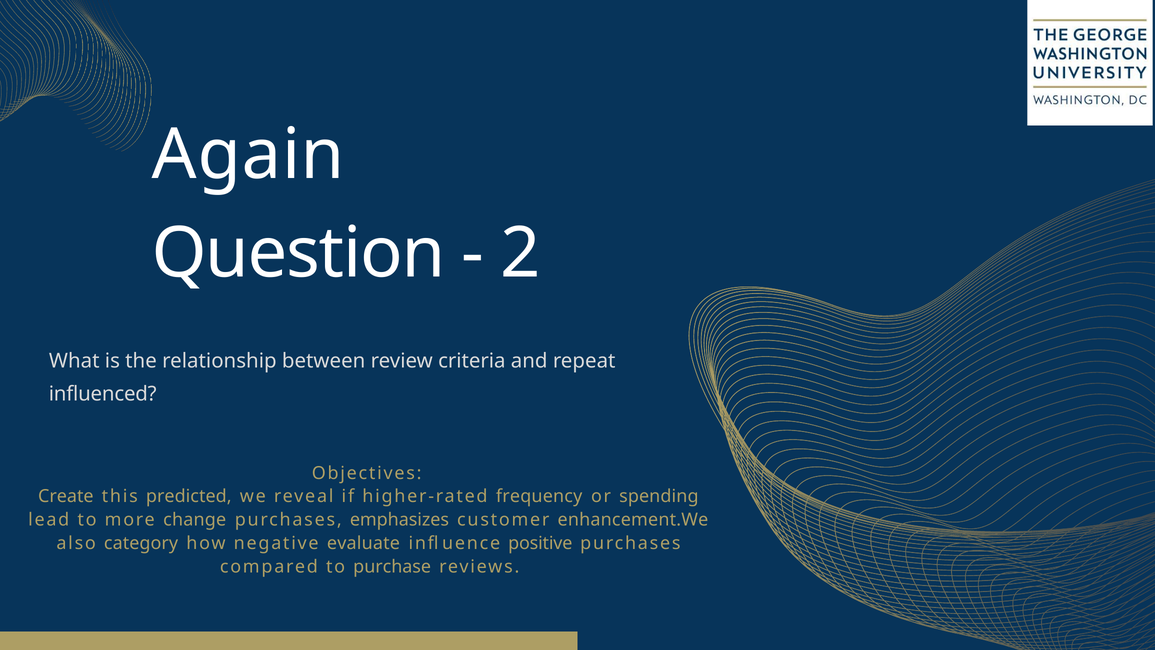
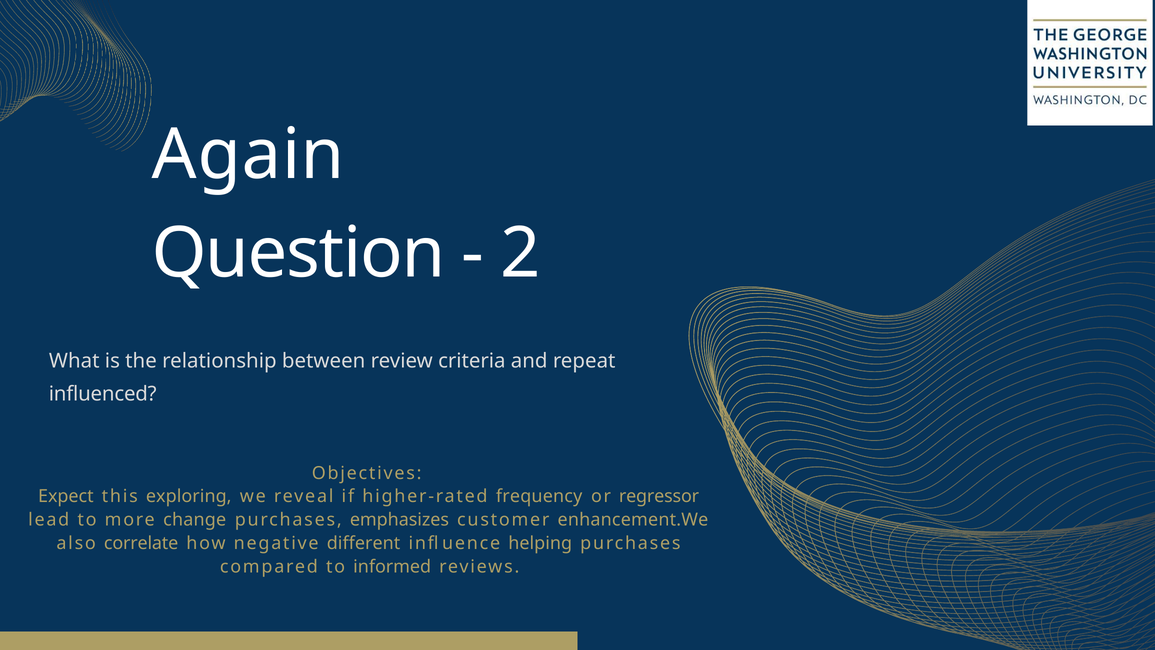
Create: Create -> Expect
predicted: predicted -> exploring
spending: spending -> regressor
category: category -> correlate
evaluate: evaluate -> different
positive: positive -> helping
purchase: purchase -> informed
